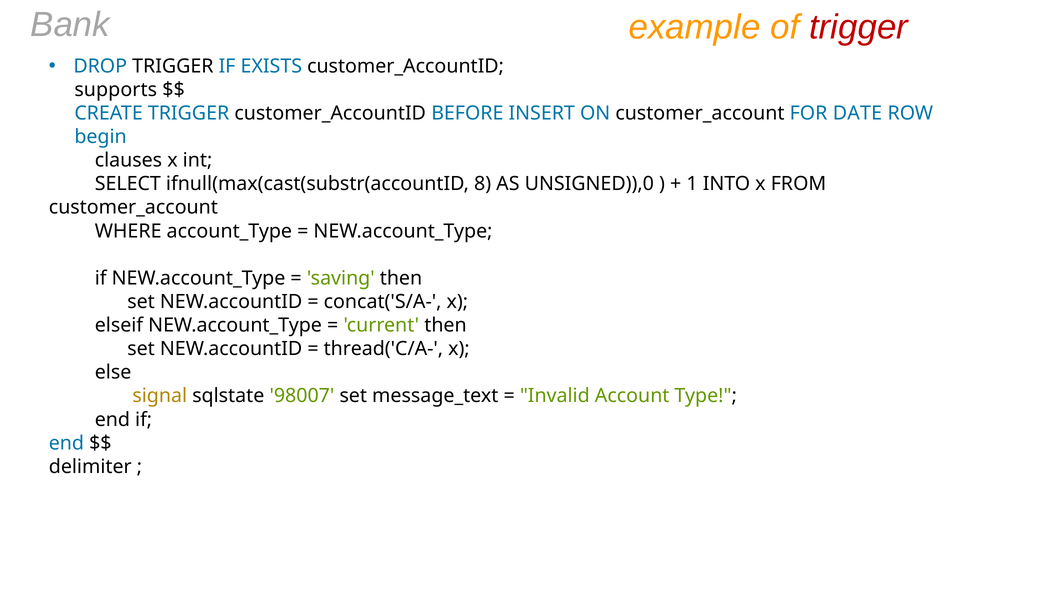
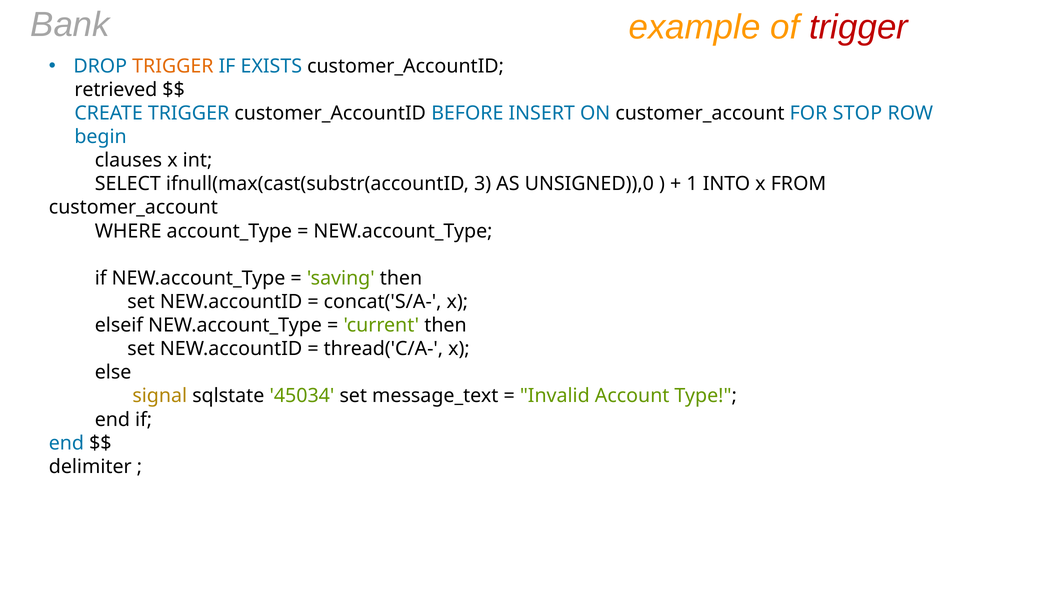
TRIGGER at (173, 66) colour: black -> orange
supports: supports -> retrieved
DATE: DATE -> STOP
8: 8 -> 3
98007: 98007 -> 45034
